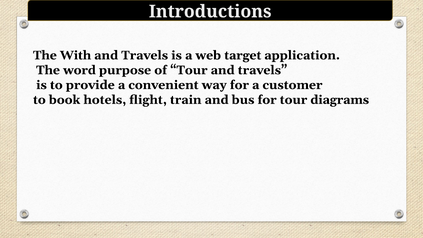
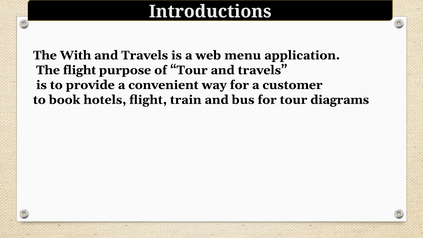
target: target -> menu
The word: word -> flight
